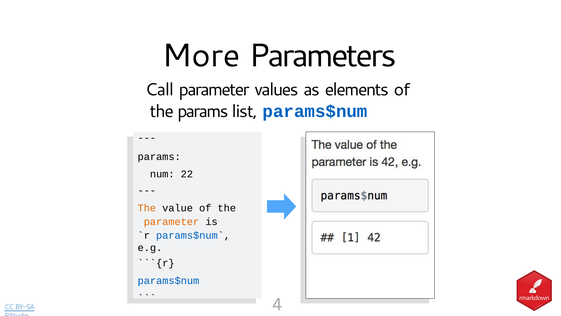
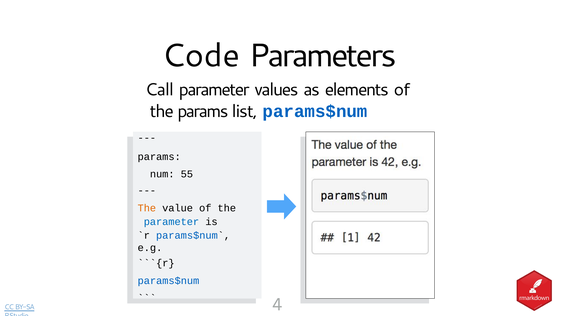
More: More -> Code
22: 22 -> 55
parameter at (171, 222) colour: orange -> blue
